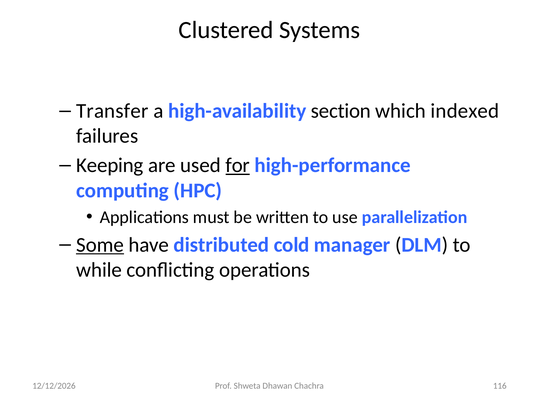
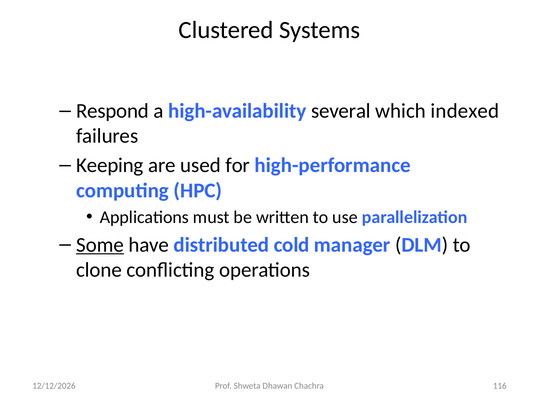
Transfer: Transfer -> Respond
section: section -> several
for underline: present -> none
while: while -> clone
